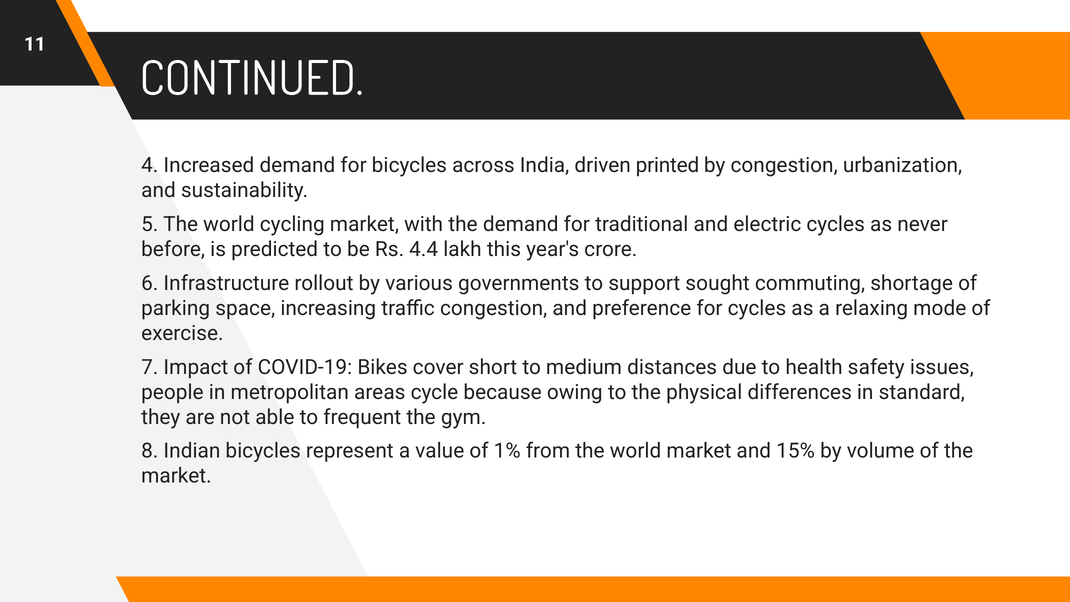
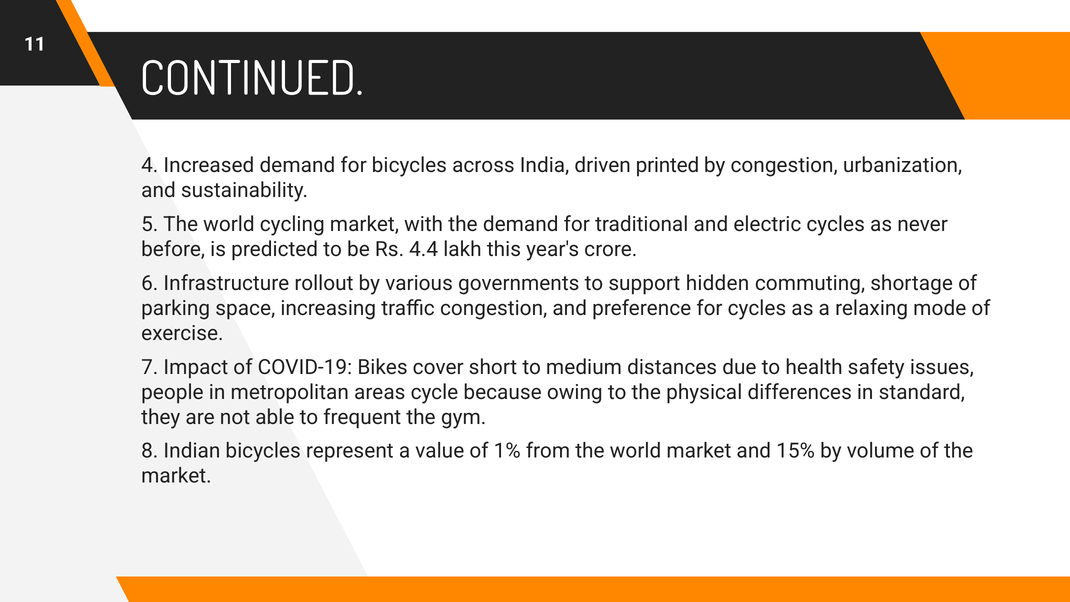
sought: sought -> hidden
